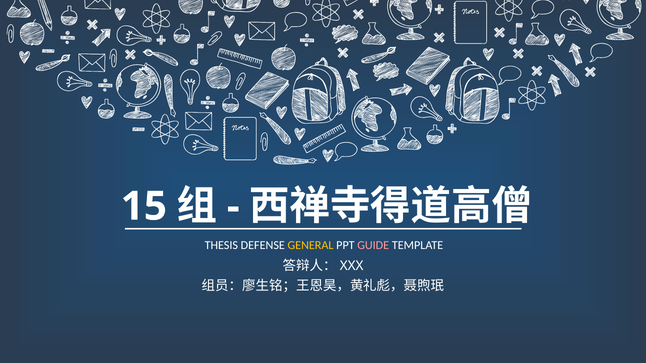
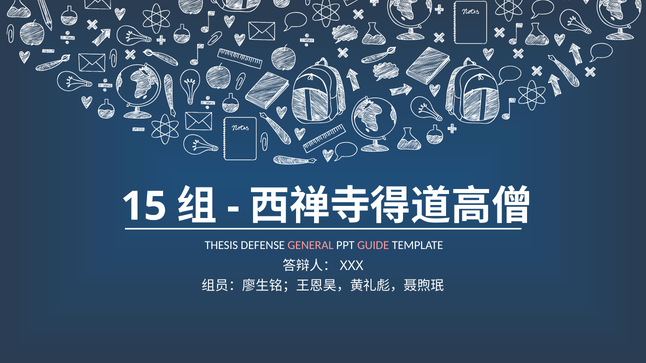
GENERAL colour: yellow -> pink
